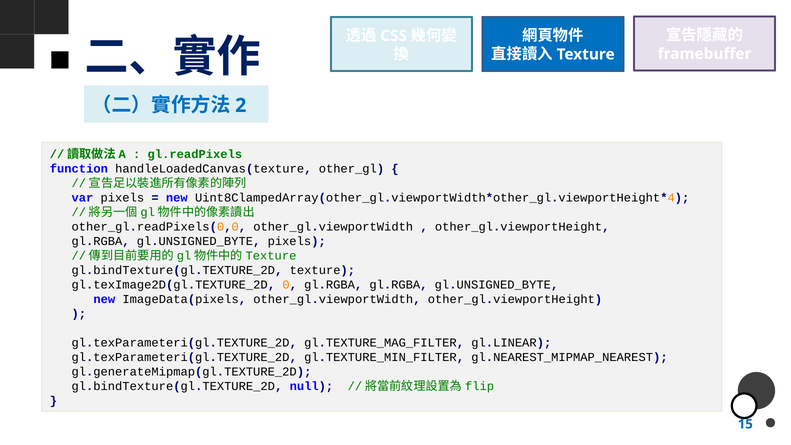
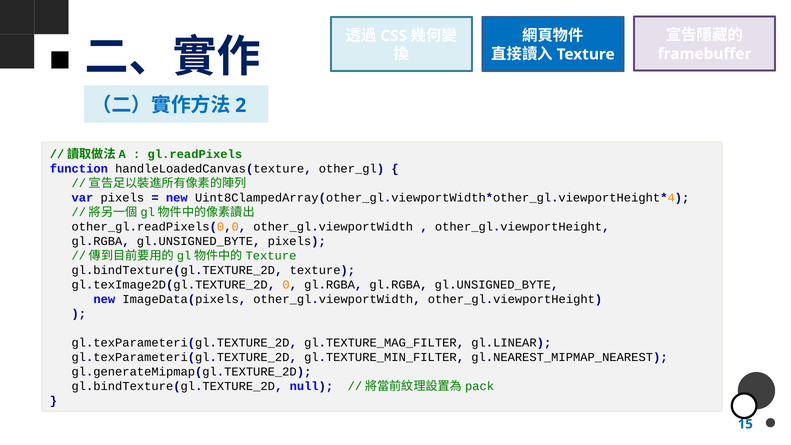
flip: flip -> pack
